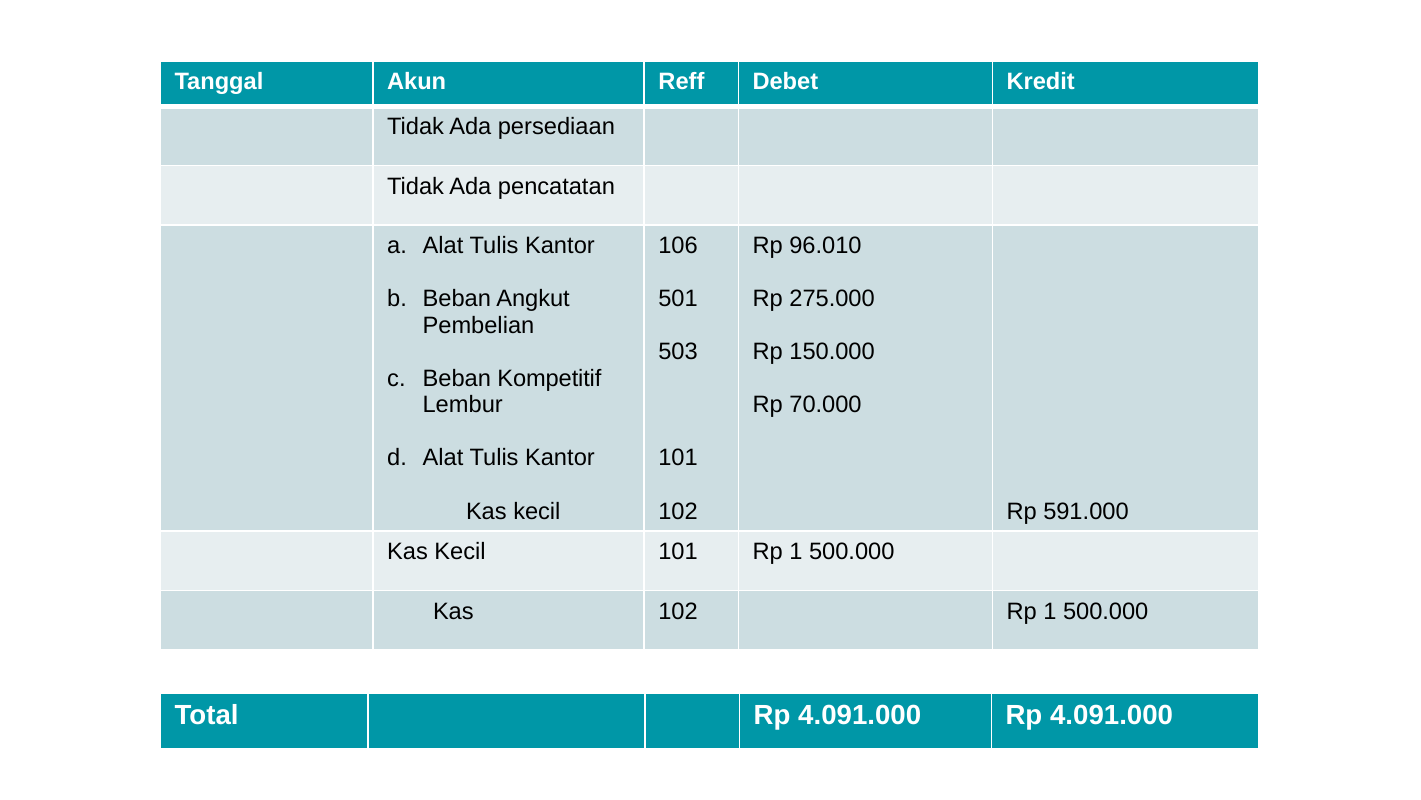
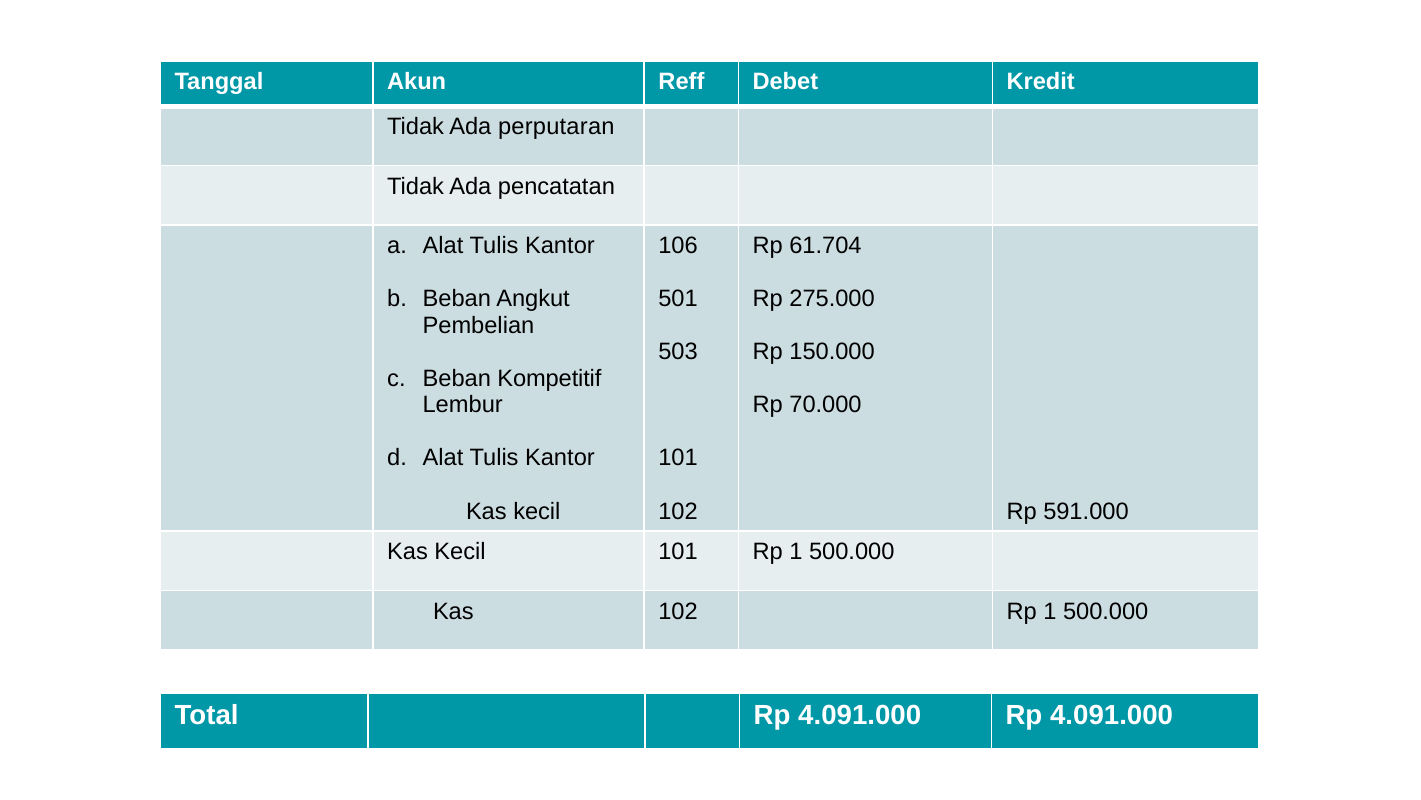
persediaan: persediaan -> perputaran
96.010: 96.010 -> 61.704
